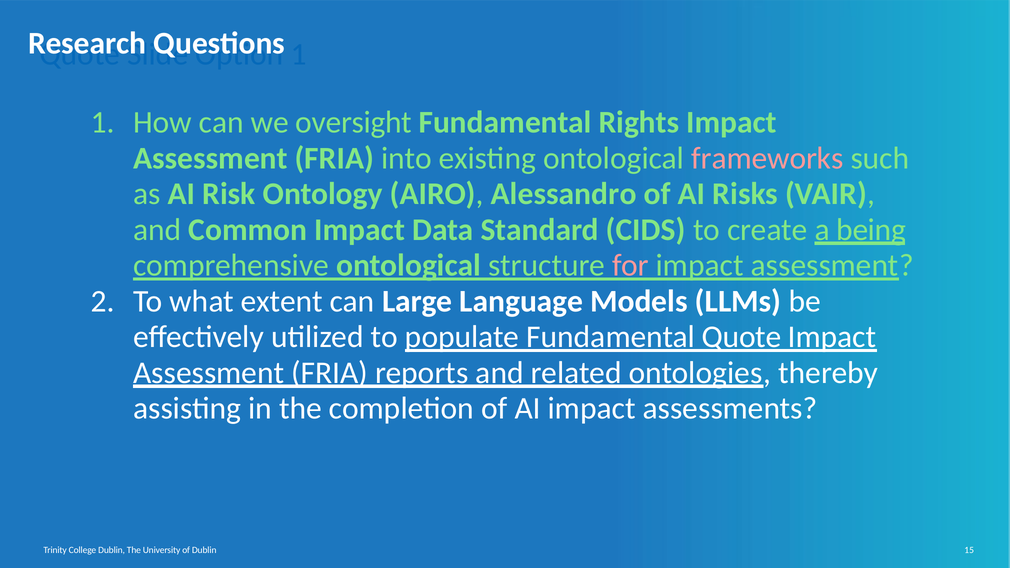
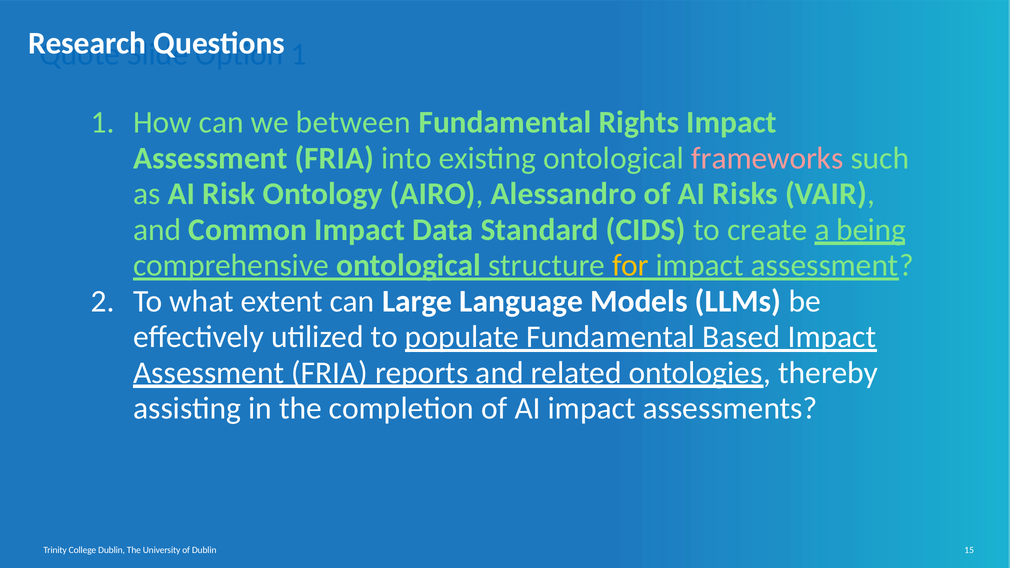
oversight: oversight -> between
for colour: pink -> yellow
Fundamental Quote: Quote -> Based
